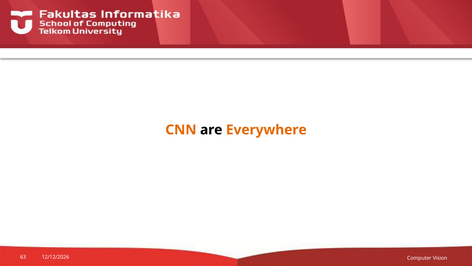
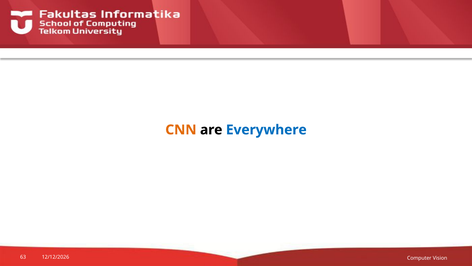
Everywhere colour: orange -> blue
